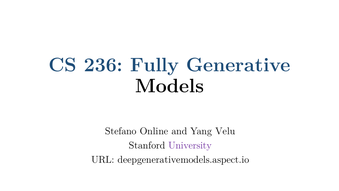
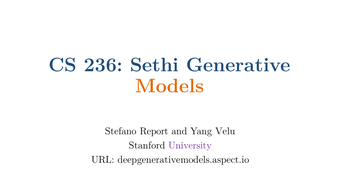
Fully: Fully -> Sethi
Models colour: black -> orange
Online: Online -> Report
